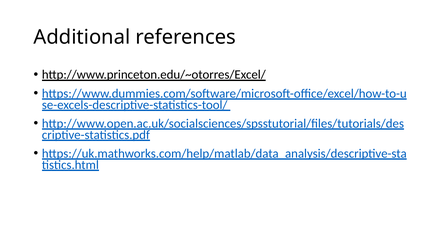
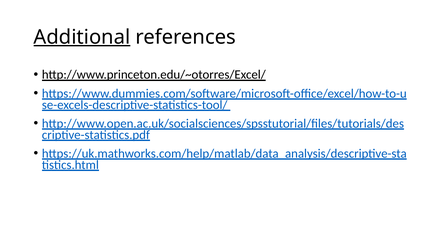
Additional underline: none -> present
